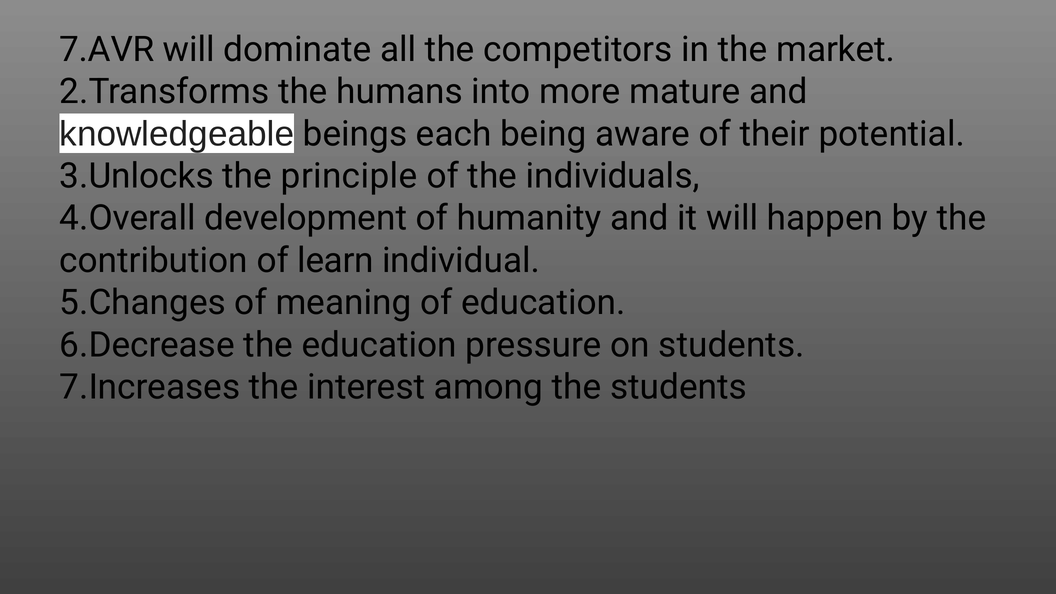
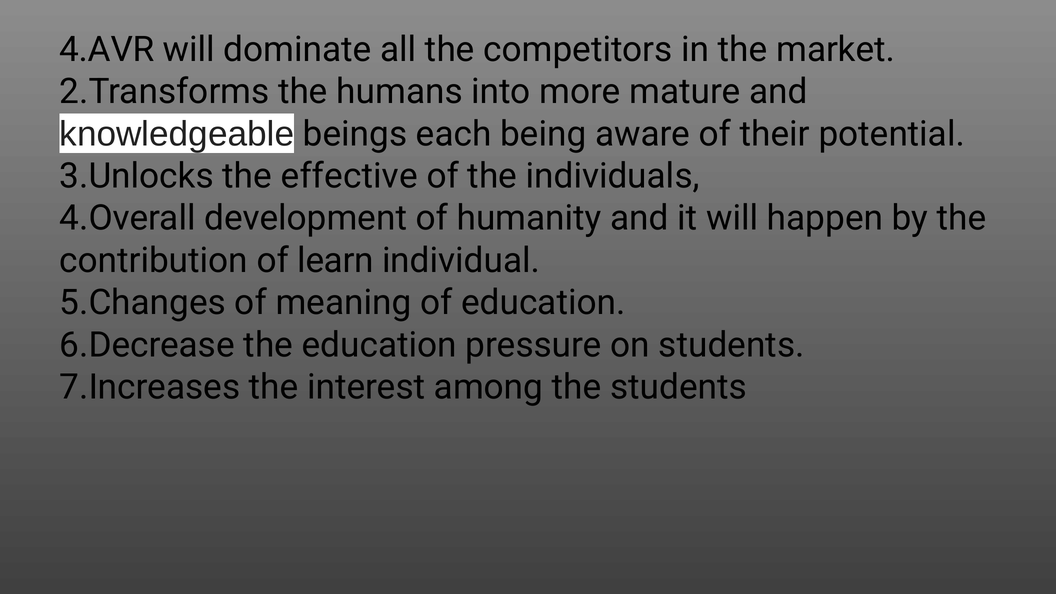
7.AVR: 7.AVR -> 4.AVR
principle: principle -> effective
